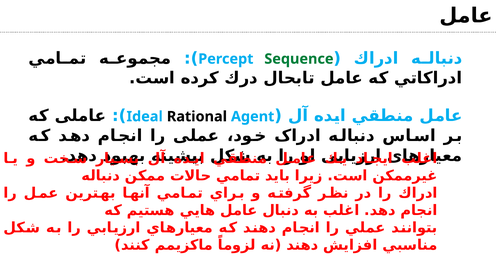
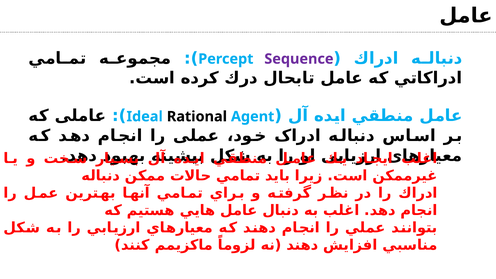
Sequence colour: green -> purple
